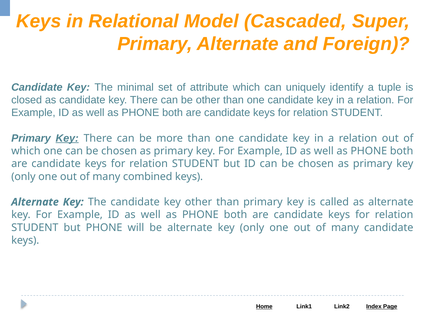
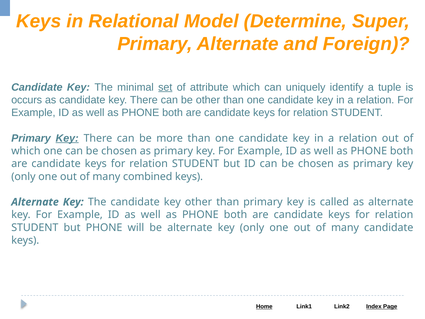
Cascaded: Cascaded -> Determine
set underline: none -> present
closed: closed -> occurs
